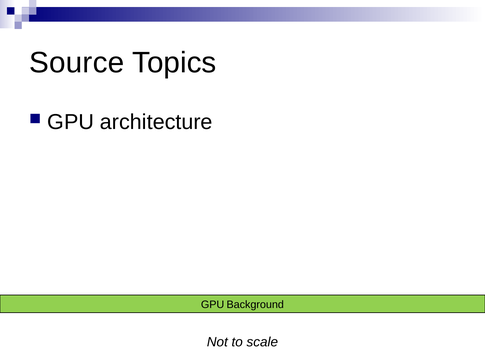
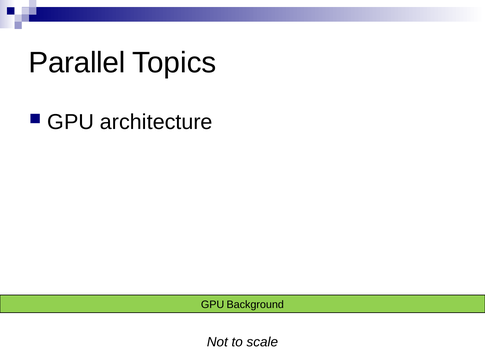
Source: Source -> Parallel
